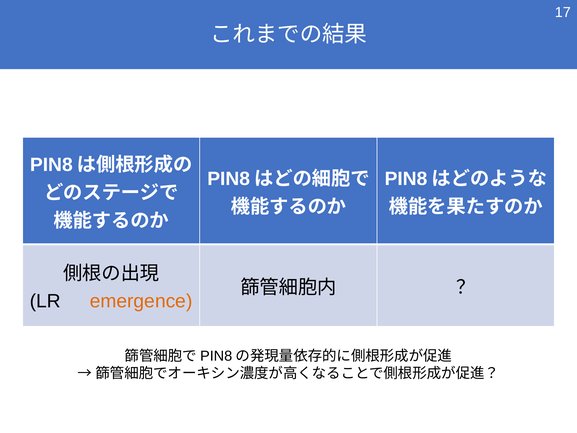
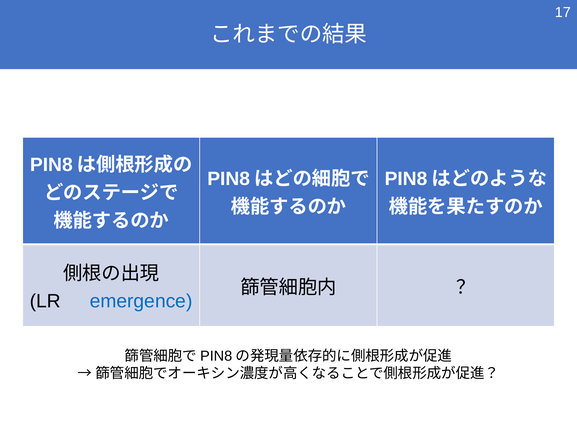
emergence colour: orange -> blue
